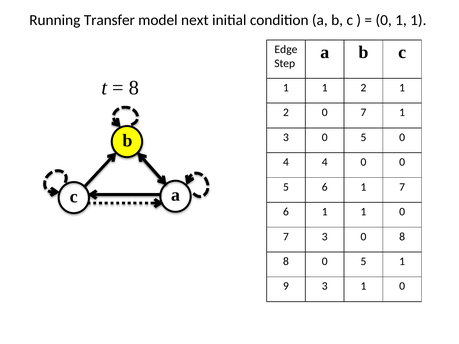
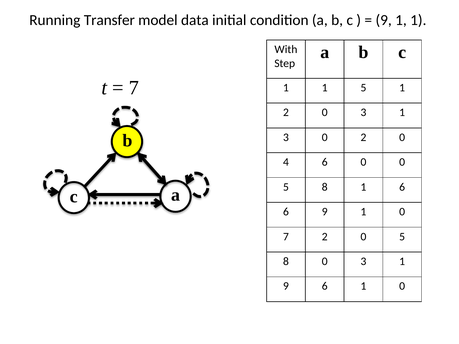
next: next -> data
0 at (384, 20): 0 -> 9
Edge: Edge -> With
8 at (134, 88): 8 -> 7
1 1 2: 2 -> 5
2 0 7: 7 -> 3
3 0 5: 5 -> 2
4 4: 4 -> 6
6 at (325, 187): 6 -> 8
1 7: 7 -> 6
1 at (325, 212): 1 -> 9
7 3: 3 -> 2
8 at (402, 237): 8 -> 5
8 0 5: 5 -> 3
9 3: 3 -> 6
